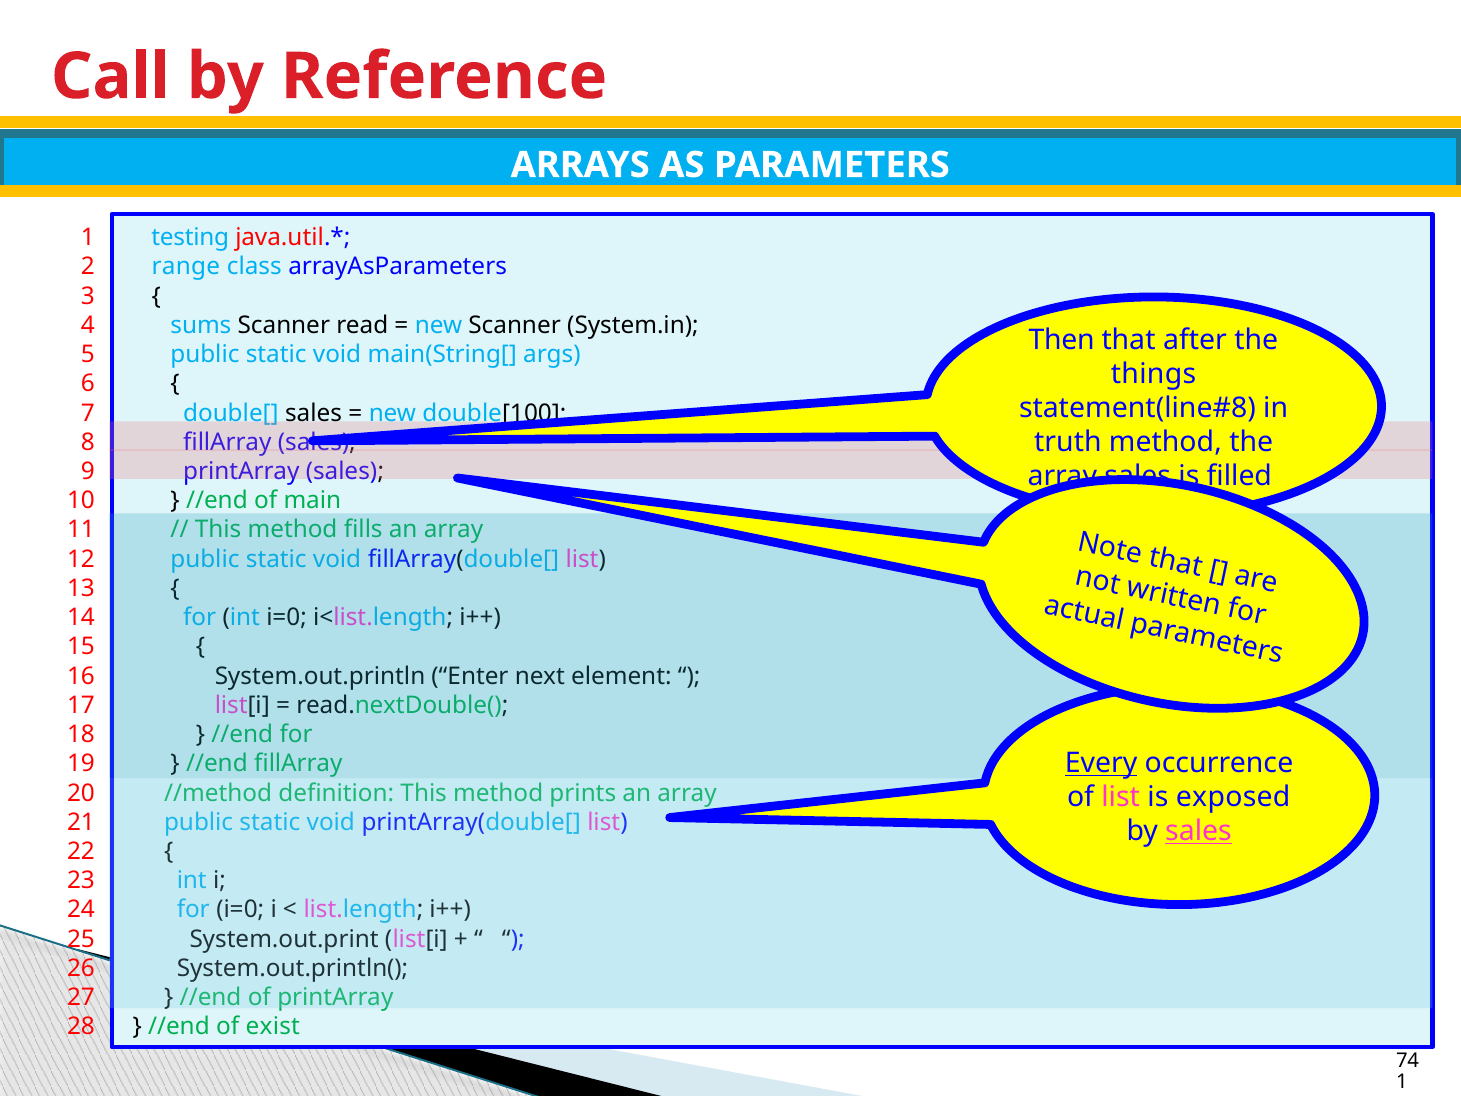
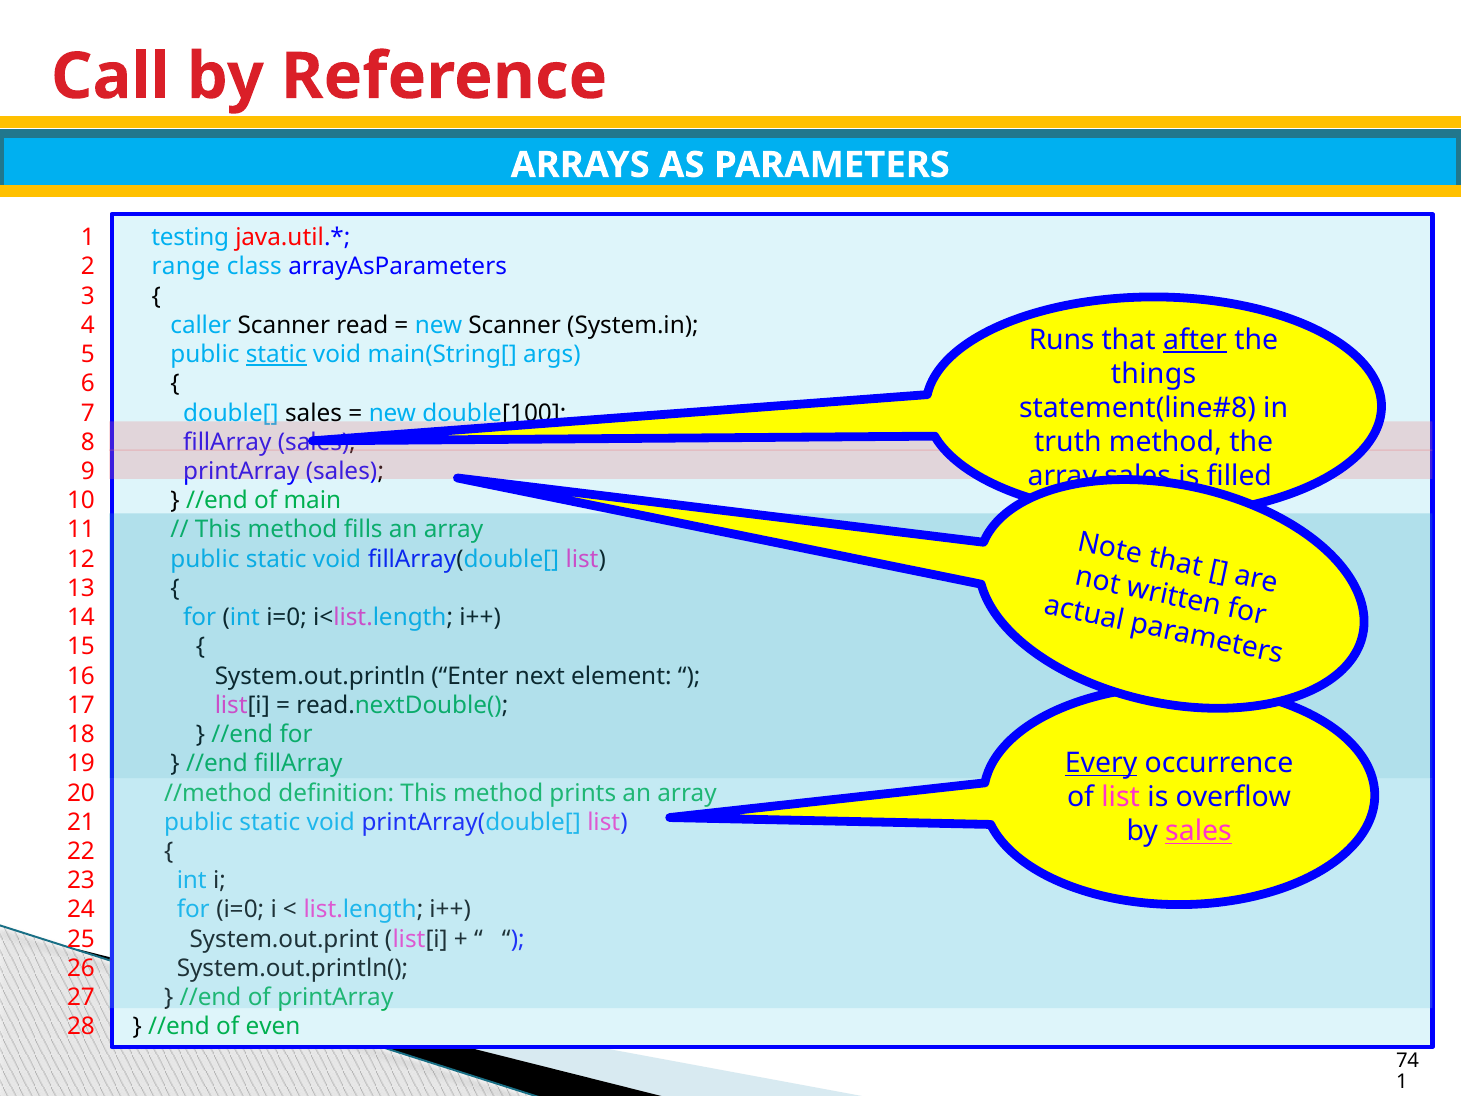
sums: sums -> caller
Then: Then -> Runs
after underline: none -> present
static at (276, 355) underline: none -> present
exposed: exposed -> overflow
exist: exist -> even
